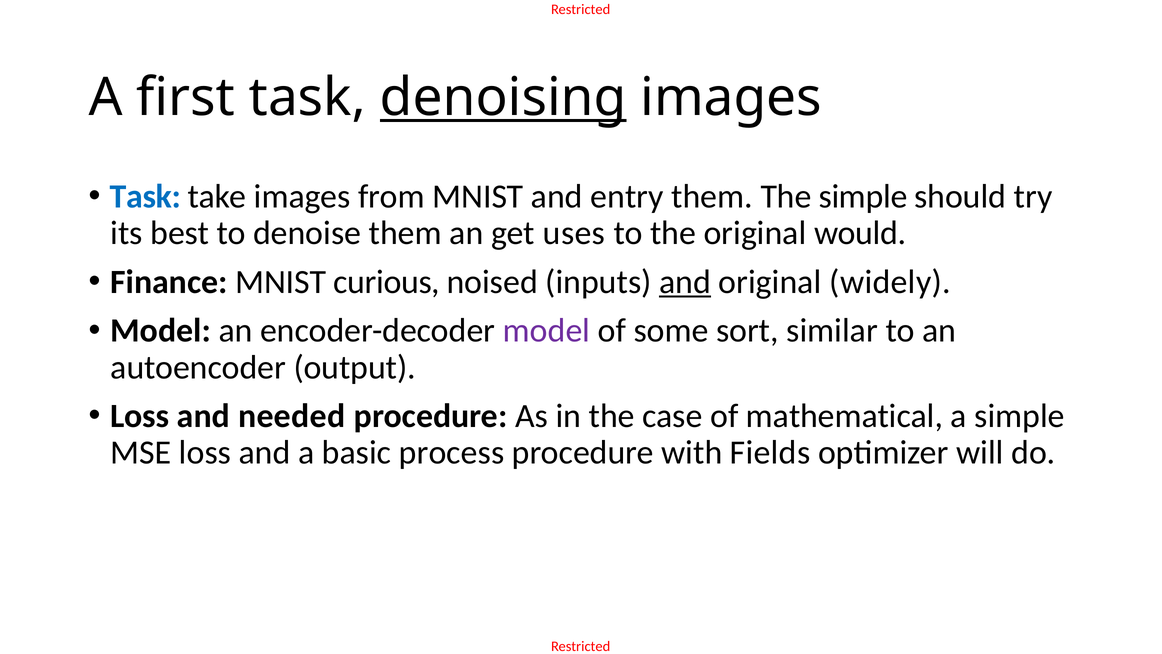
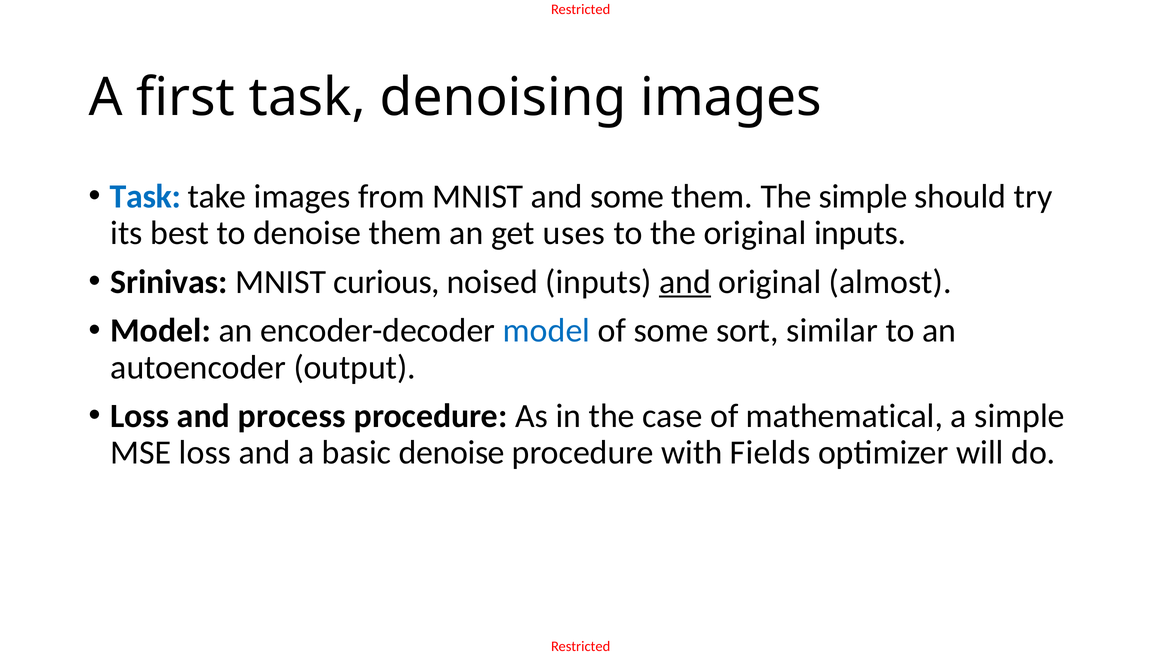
denoising underline: present -> none
and entry: entry -> some
original would: would -> inputs
Finance: Finance -> Srinivas
widely: widely -> almost
model at (546, 331) colour: purple -> blue
needed: needed -> process
basic process: process -> denoise
